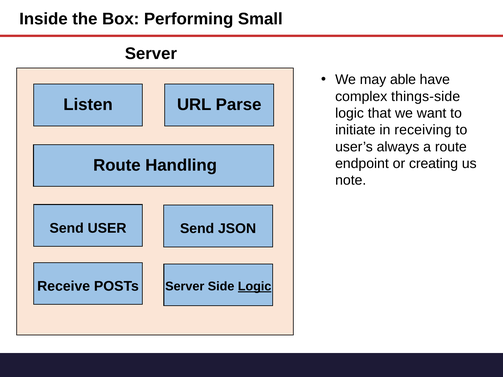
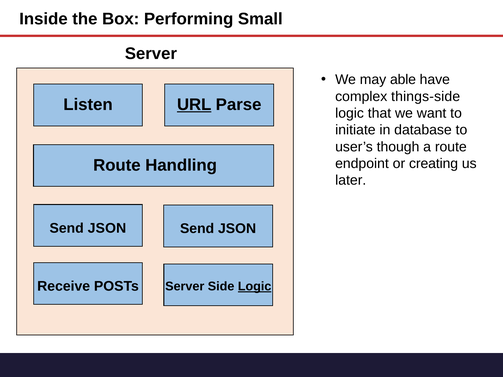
URL underline: none -> present
receiving: receiving -> database
always: always -> though
note: note -> later
USER at (107, 228): USER -> JSON
